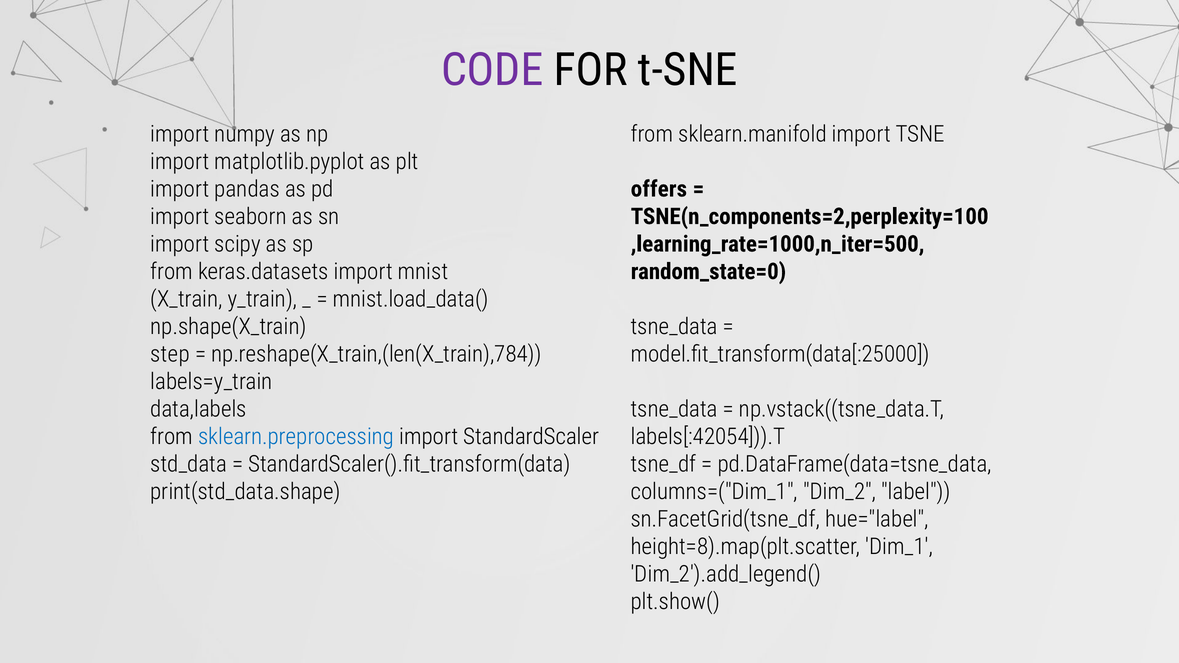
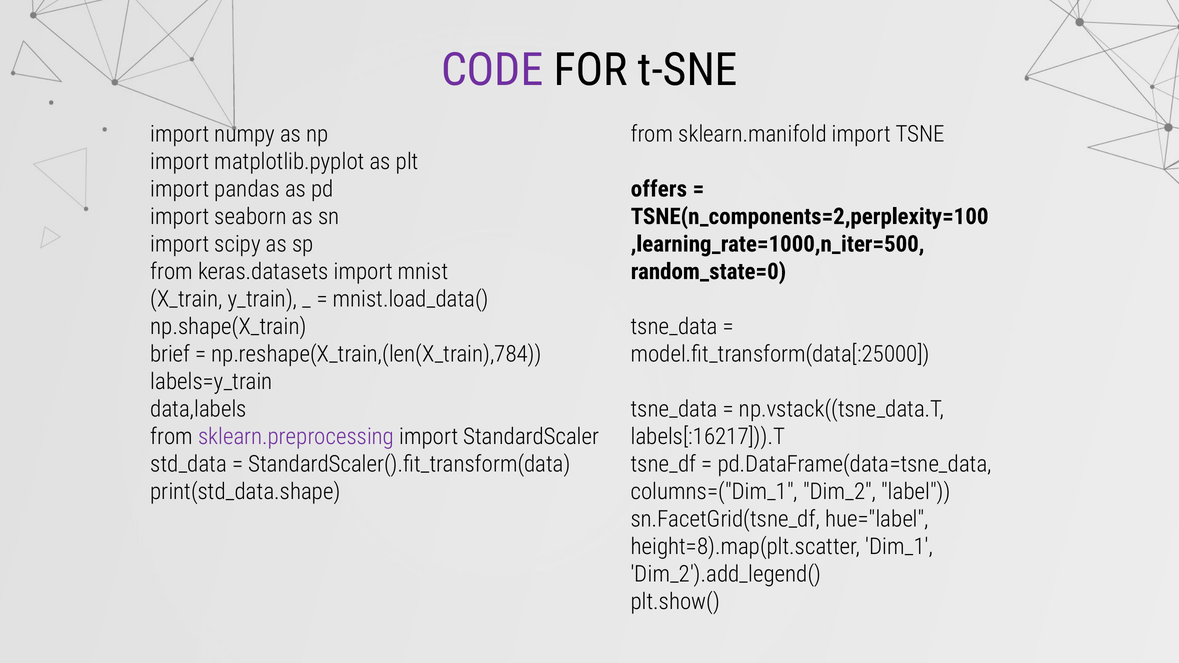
step: step -> brief
labels[:42054])).T: labels[:42054])).T -> labels[:16217])).T
sklearn.preprocessing colour: blue -> purple
